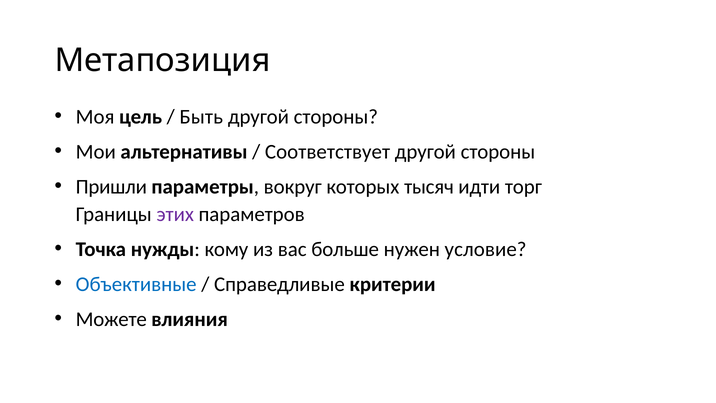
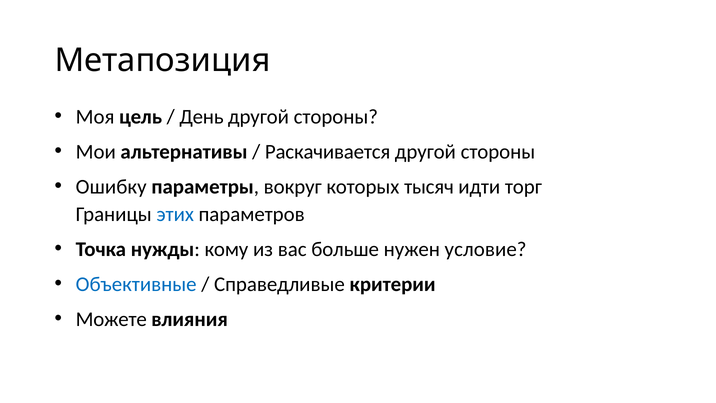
Быть: Быть -> День
Соответствует: Соответствует -> Раскачивается
Пришли: Пришли -> Ошибку
этих colour: purple -> blue
